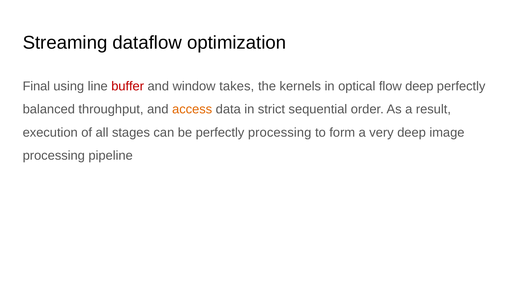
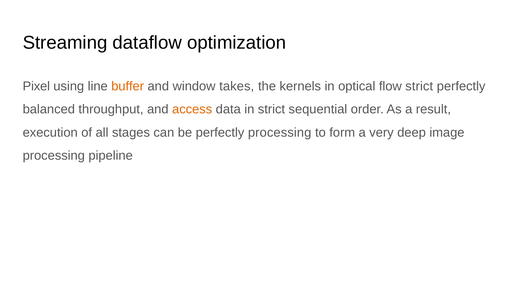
Final: Final -> Pixel
buffer colour: red -> orange
flow deep: deep -> strict
